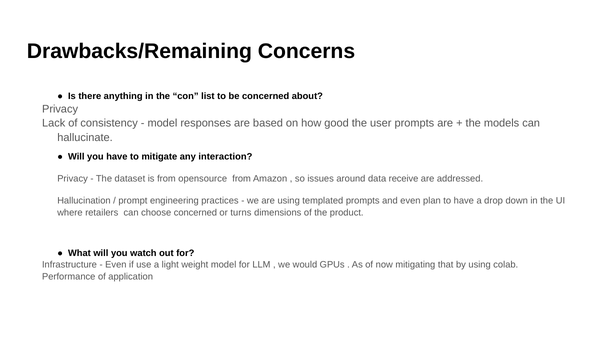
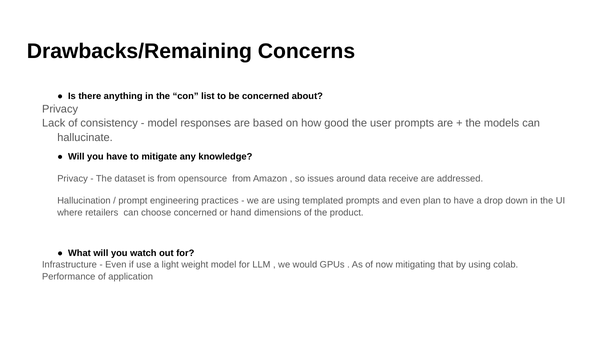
interaction: interaction -> knowledge
turns: turns -> hand
